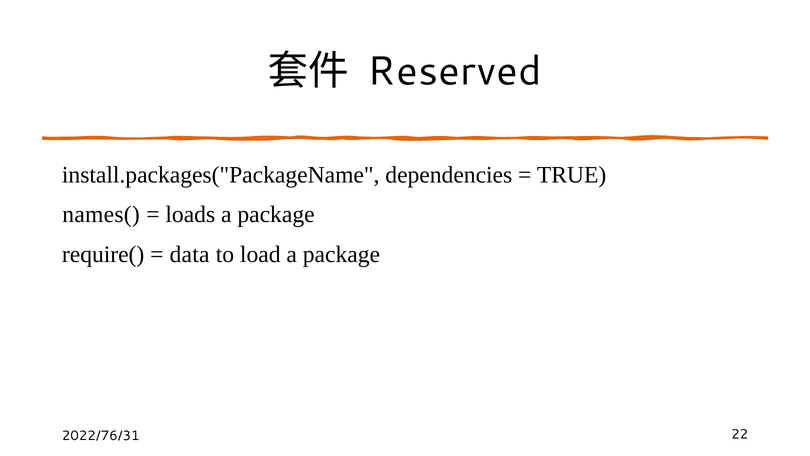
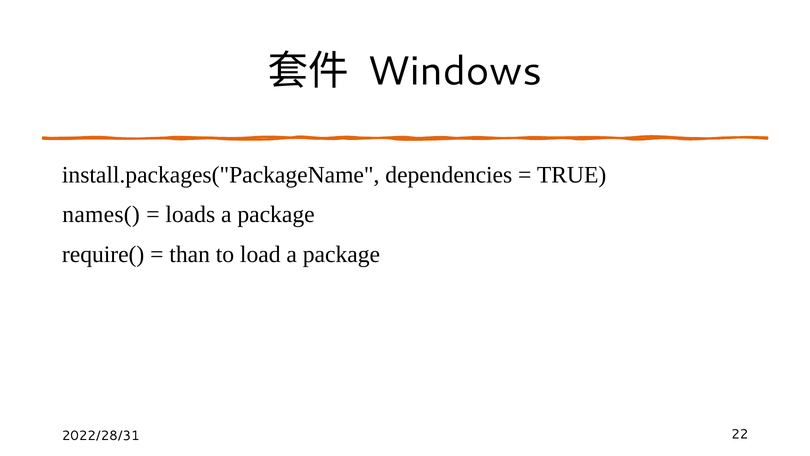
Reserved: Reserved -> Windows
data: data -> than
2022/76/31: 2022/76/31 -> 2022/28/31
